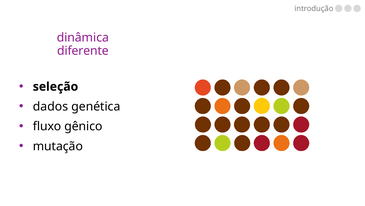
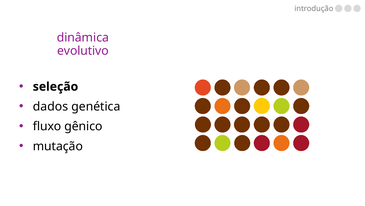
diferente: diferente -> evolutivo
